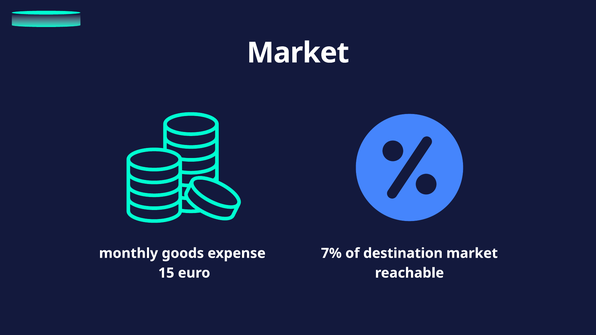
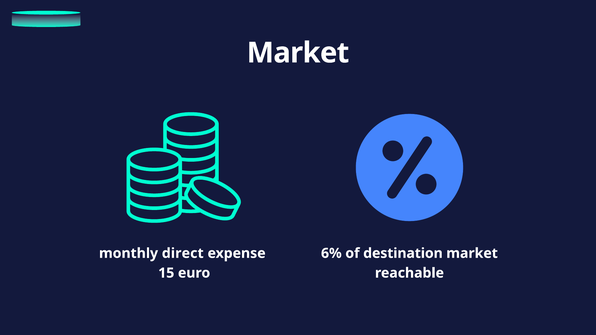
goods: goods -> direct
7%: 7% -> 6%
